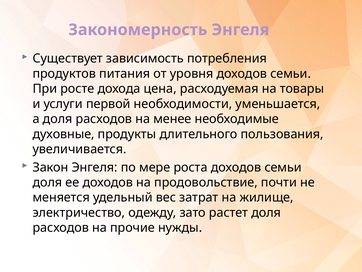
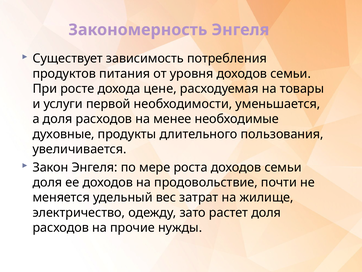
цена: цена -> цене
